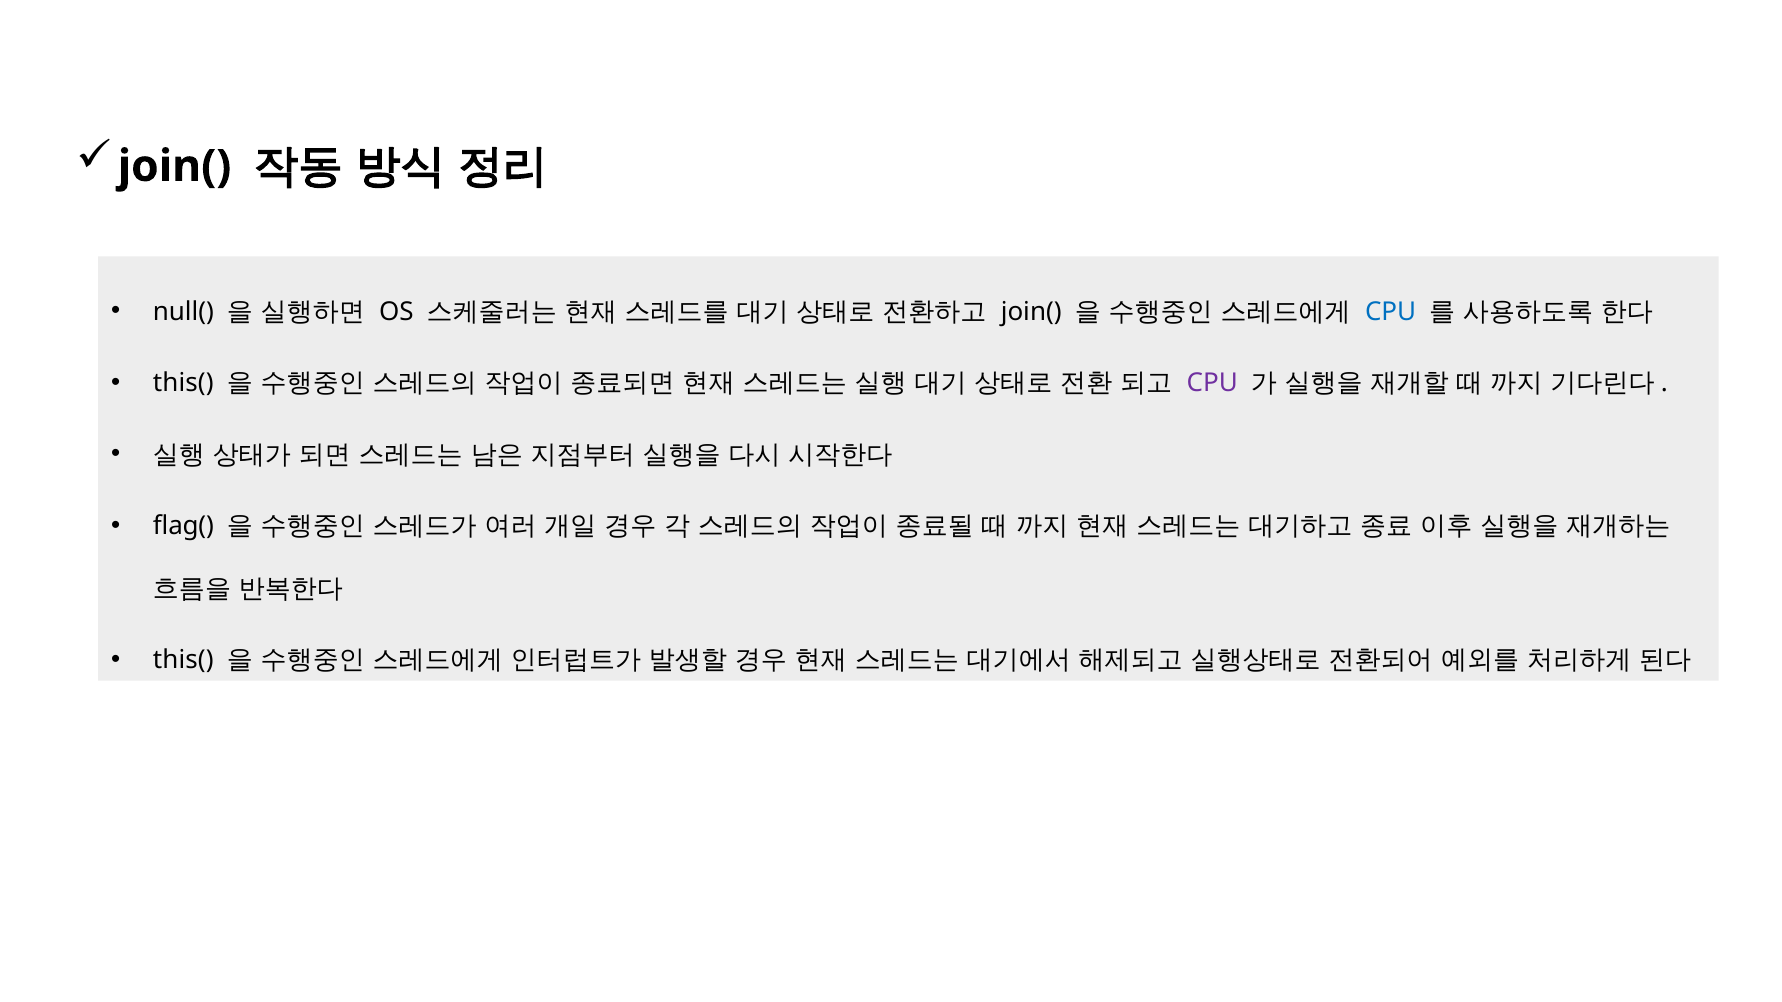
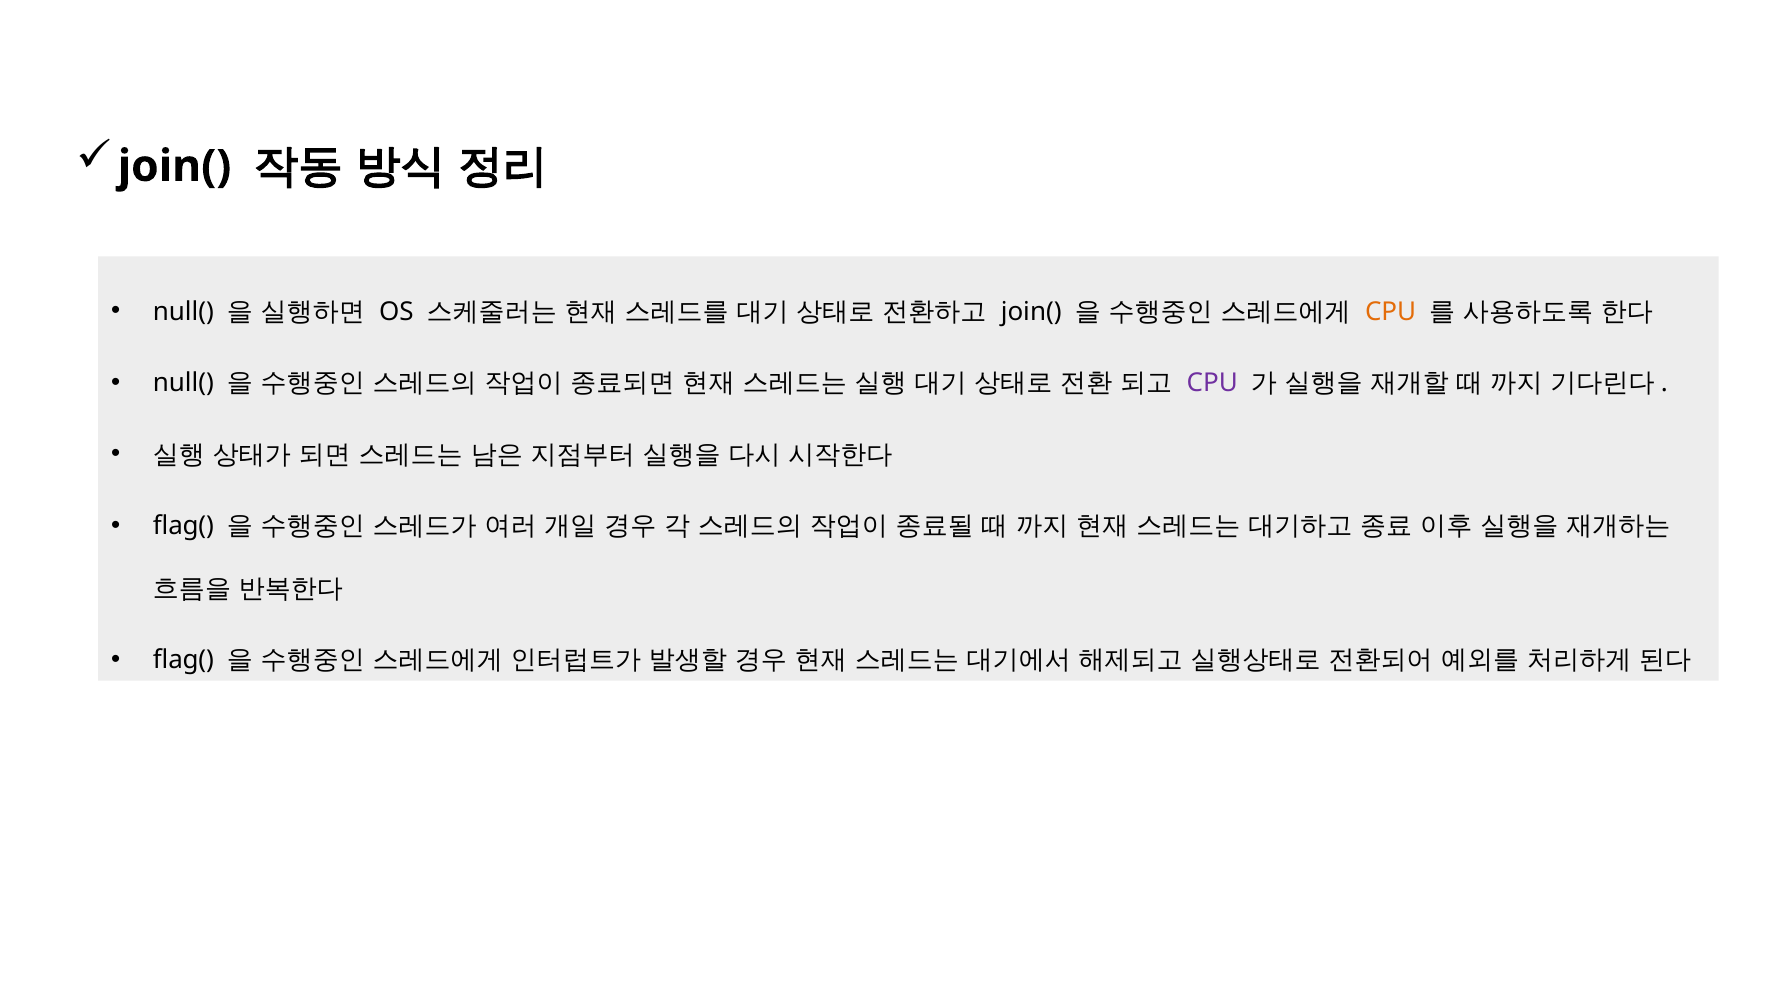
CPU at (1391, 312) colour: blue -> orange
this( at (183, 383): this( -> null(
this( at (183, 661): this( -> flag(
